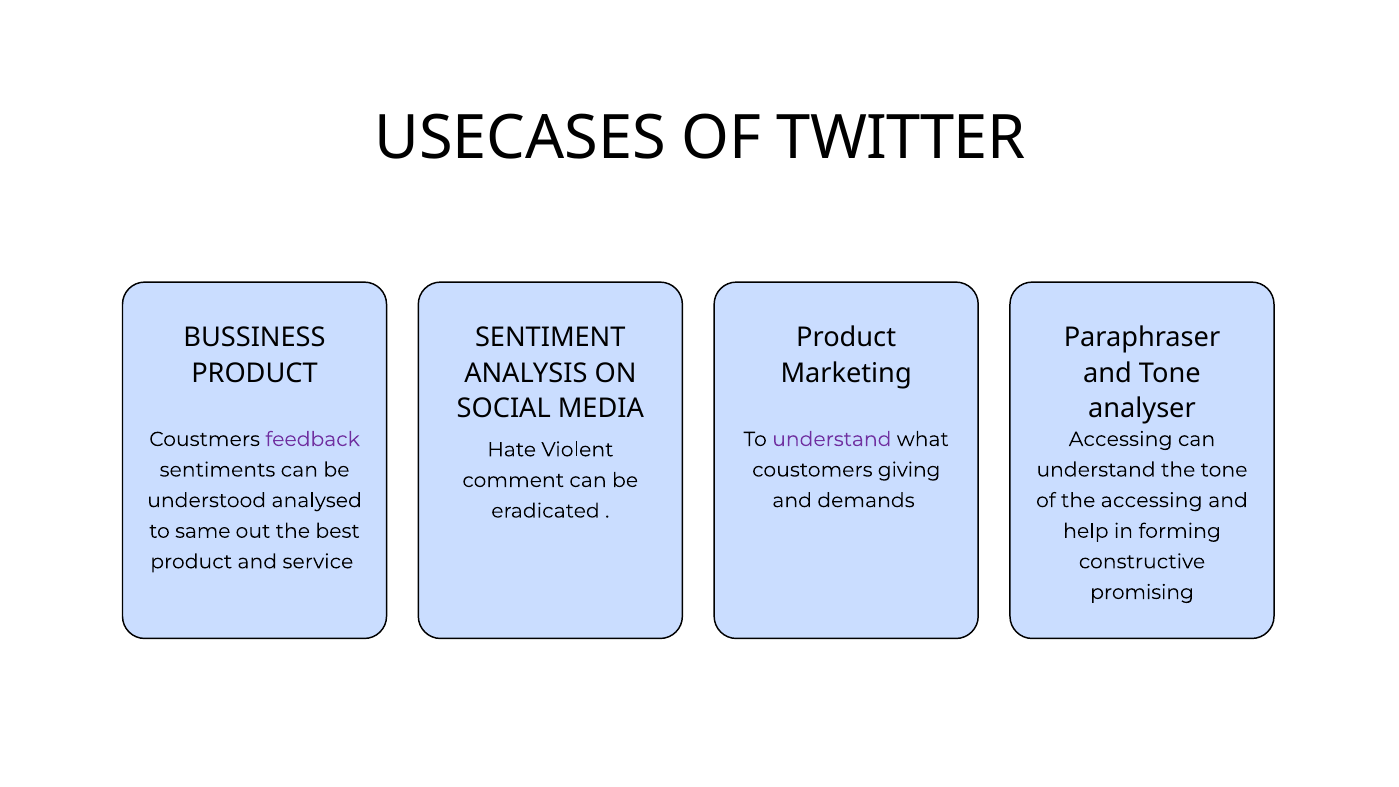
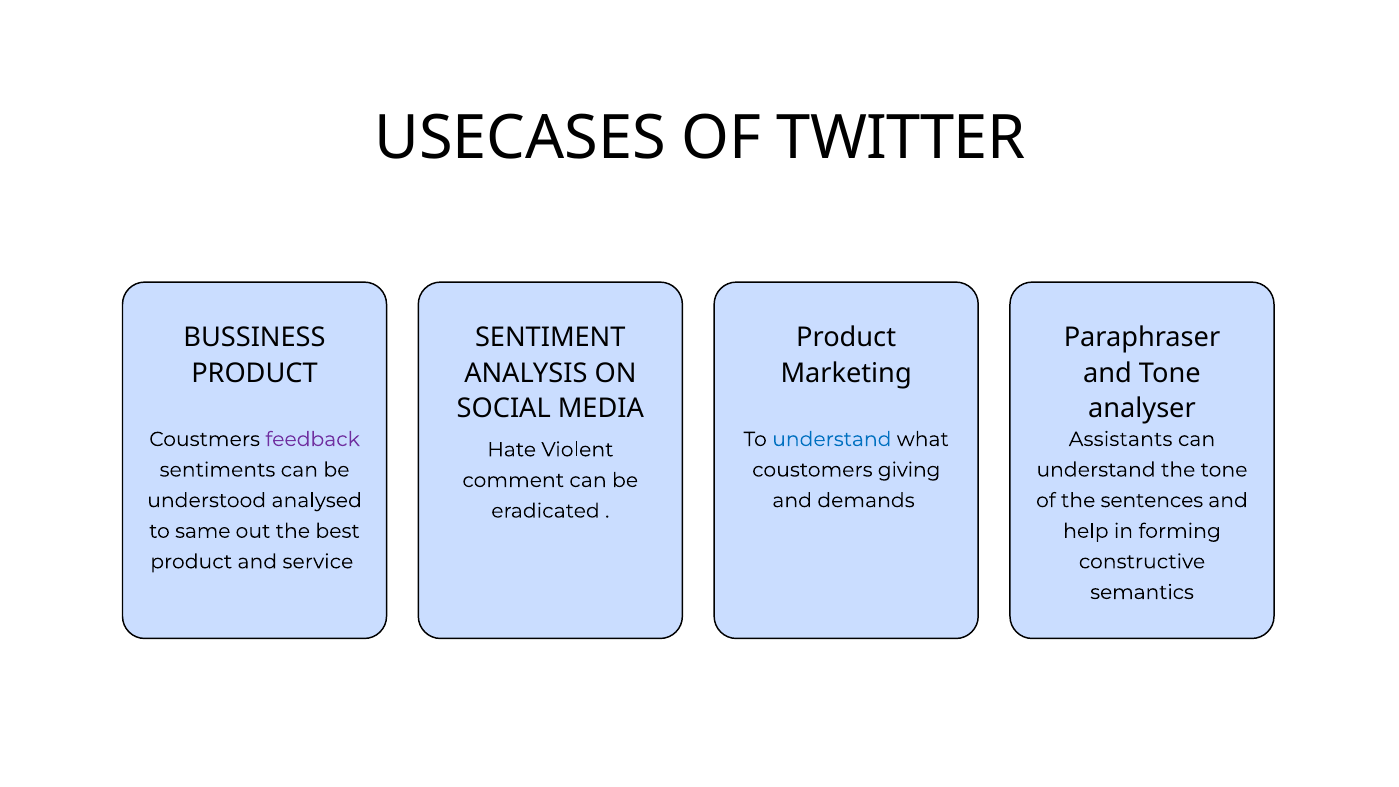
understand at (832, 439) colour: purple -> blue
Accessing at (1121, 439): Accessing -> Assistants
the accessing: accessing -> sentences
promising: promising -> semantics
